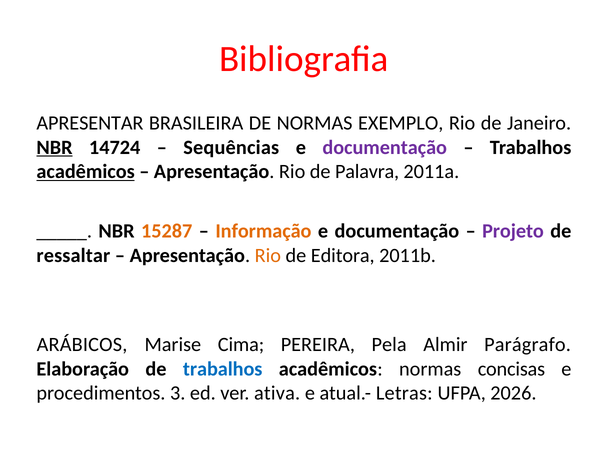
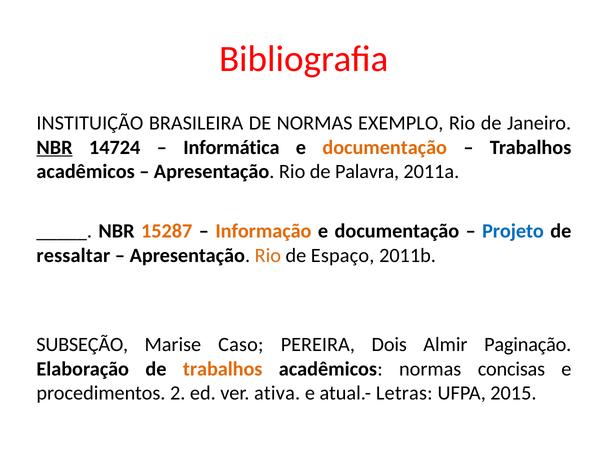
APRESENTAR: APRESENTAR -> INSTITUIÇÃO
Sequências: Sequências -> Informática
documentação at (385, 147) colour: purple -> orange
acadêmicos at (86, 172) underline: present -> none
Projeto colour: purple -> blue
Editora: Editora -> Espaço
ARÁBICOS: ARÁBICOS -> SUBSEÇÃO
Cima: Cima -> Caso
Pela: Pela -> Dois
Parágrafo: Parágrafo -> Paginação
trabalhos at (223, 369) colour: blue -> orange
3: 3 -> 2
2026: 2026 -> 2015
